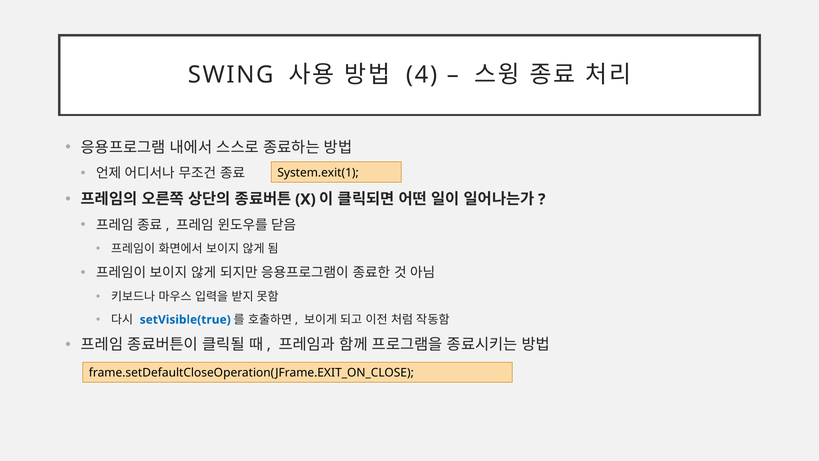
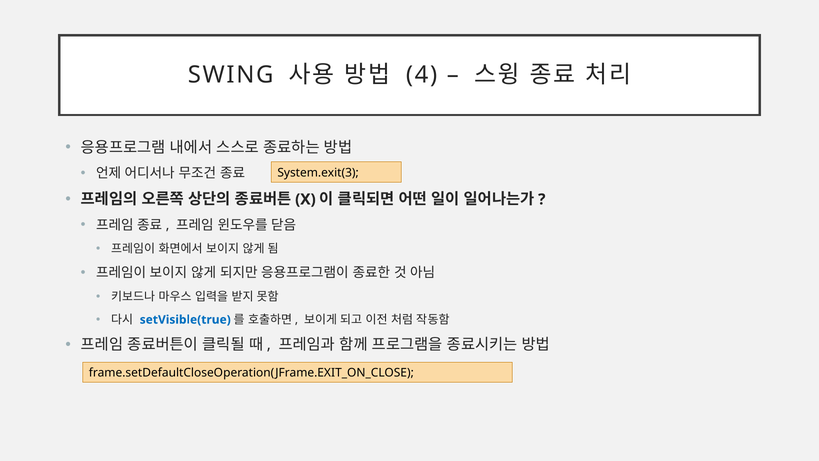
System.exit(1: System.exit(1 -> System.exit(3
